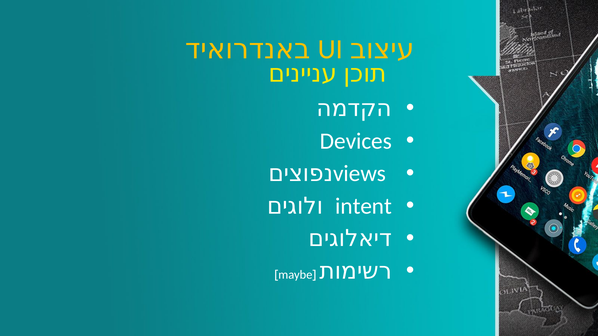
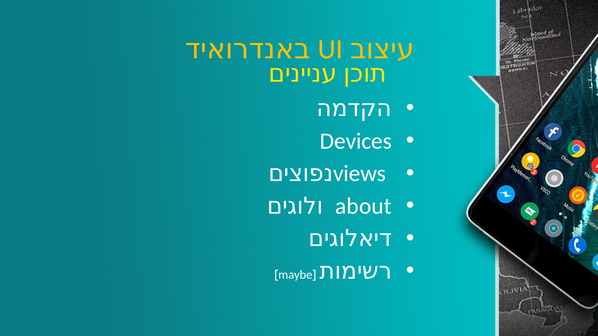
intent: intent -> about
